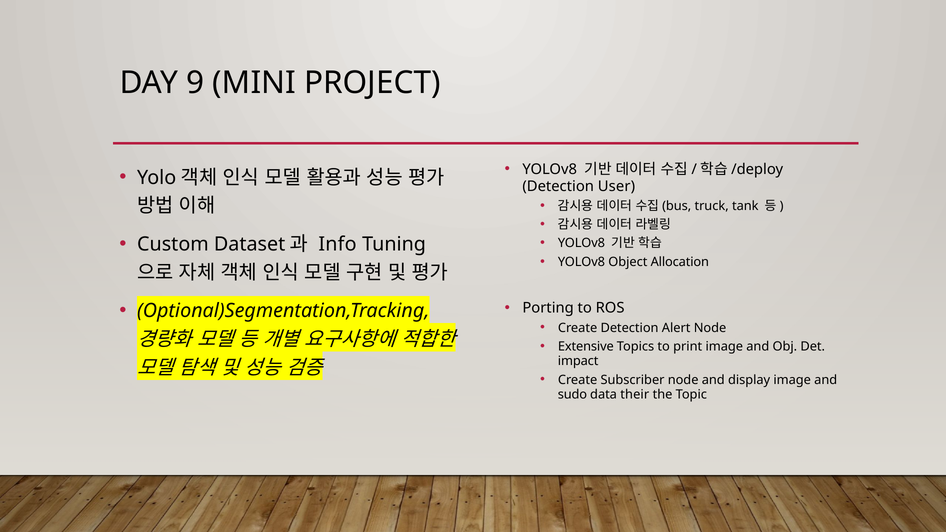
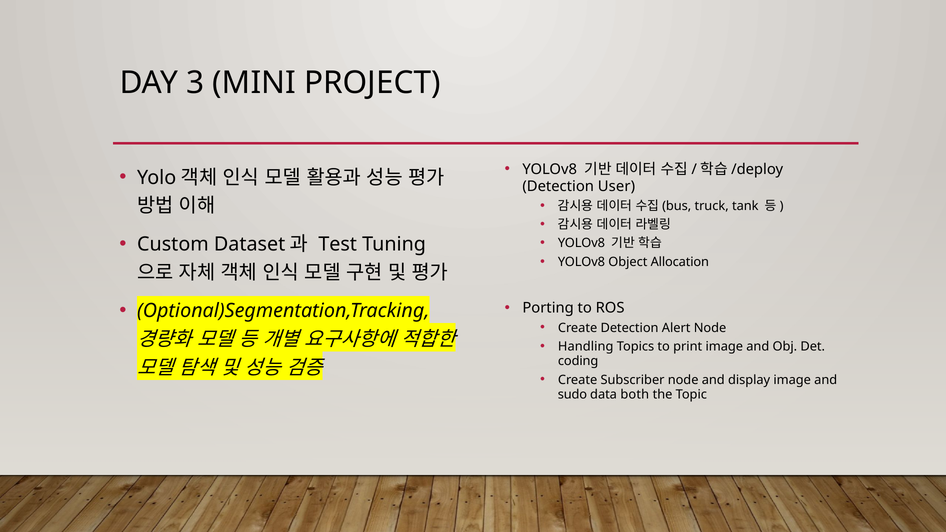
9: 9 -> 3
Info: Info -> Test
Extensive: Extensive -> Handling
impact: impact -> coding
their: their -> both
